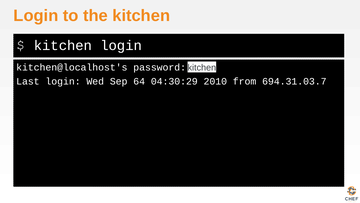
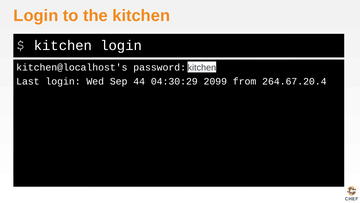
64: 64 -> 44
2010: 2010 -> 2099
694.31.03.7: 694.31.03.7 -> 264.67.20.4
